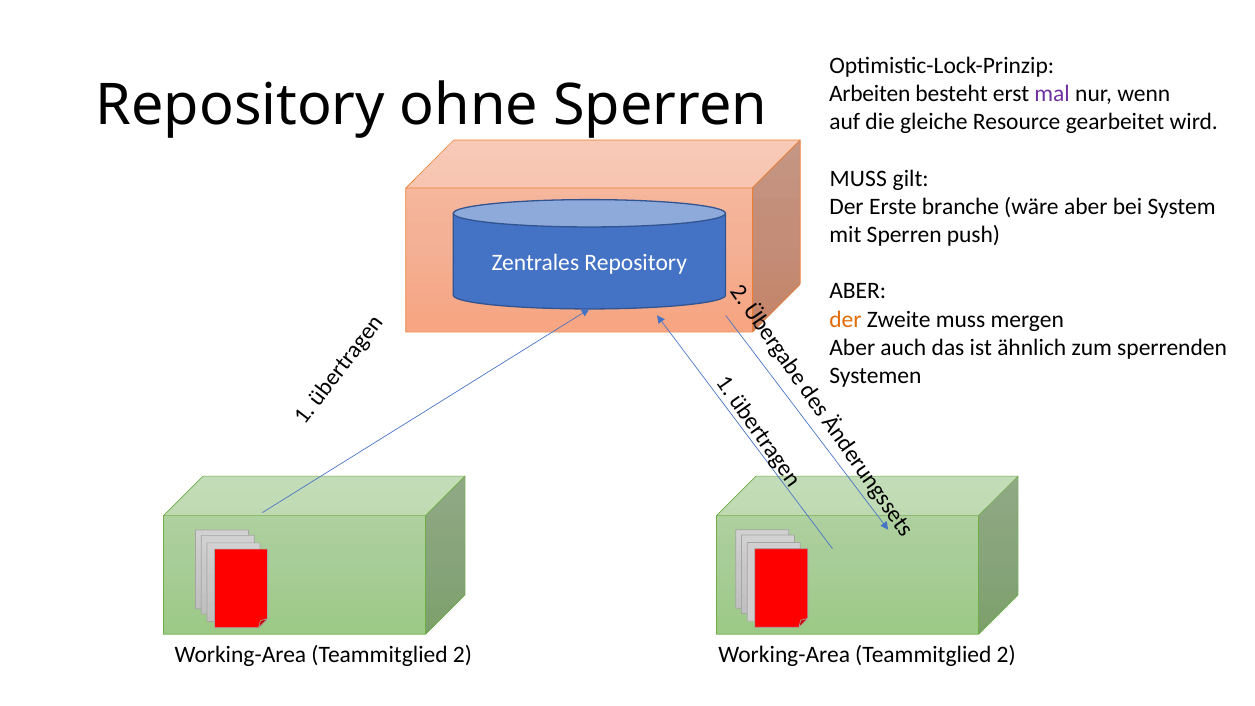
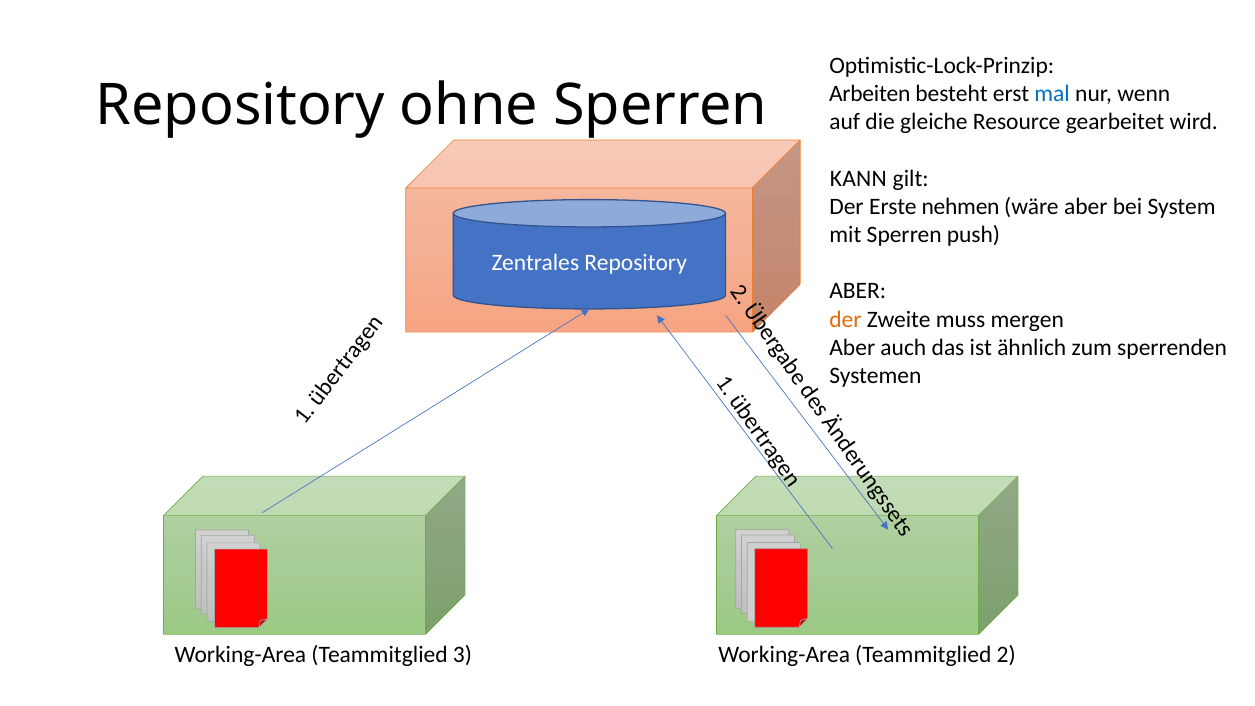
mal colour: purple -> blue
MUSS at (858, 178): MUSS -> KANN
branche: branche -> nehmen
2 at (462, 655): 2 -> 3
